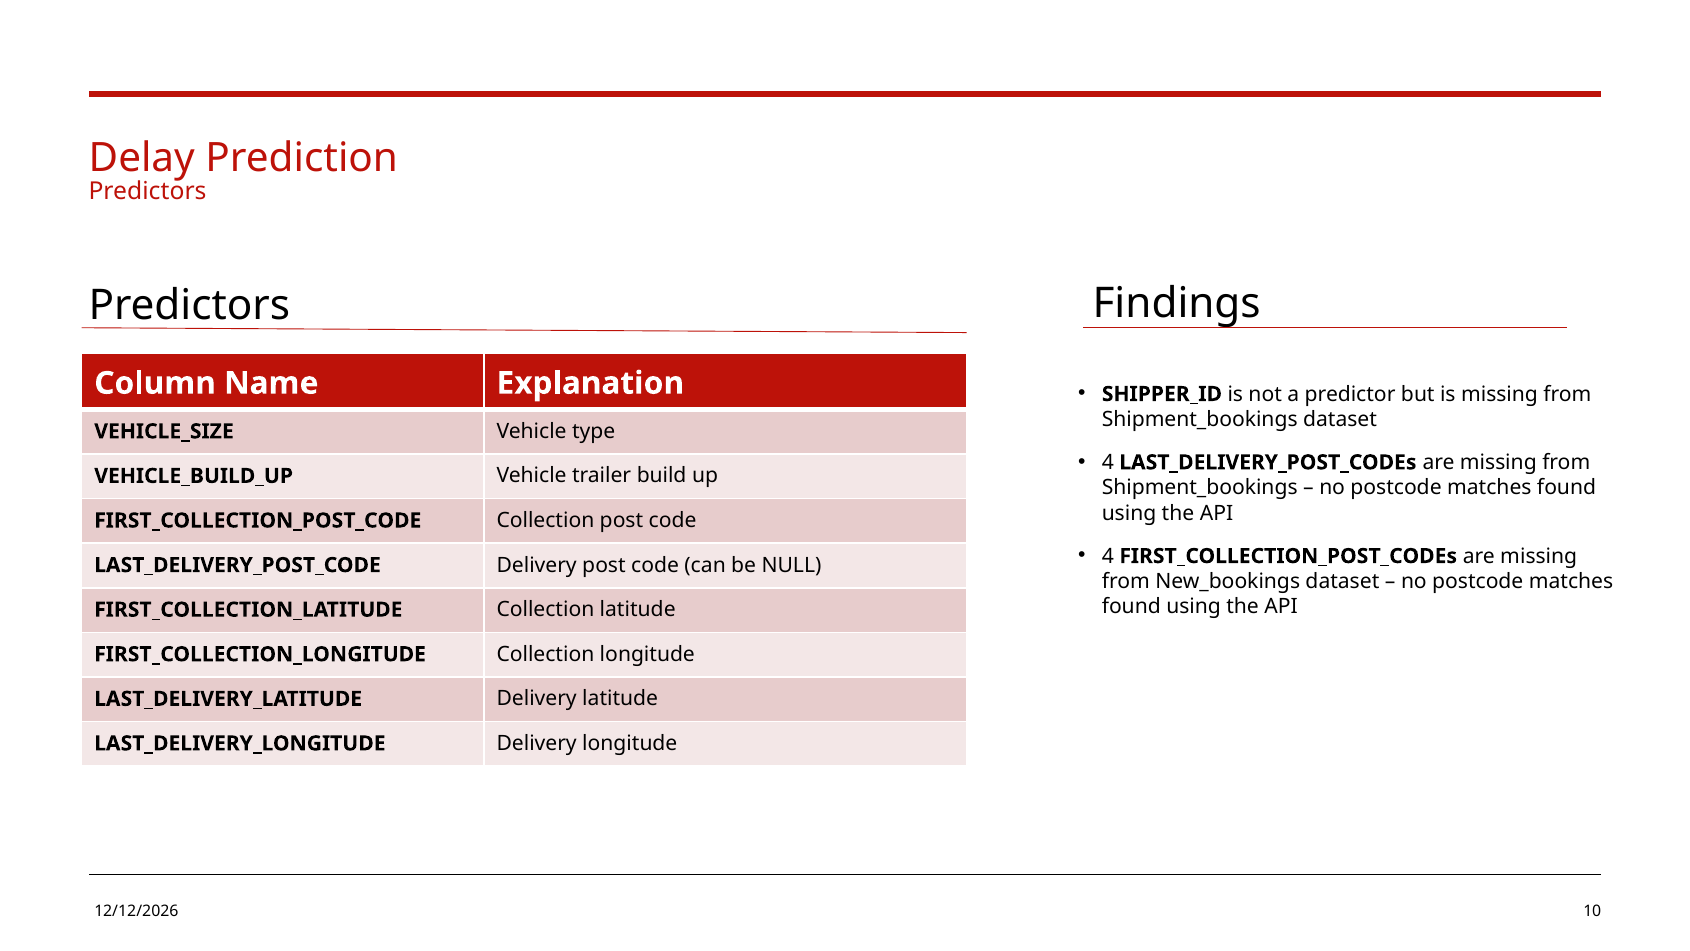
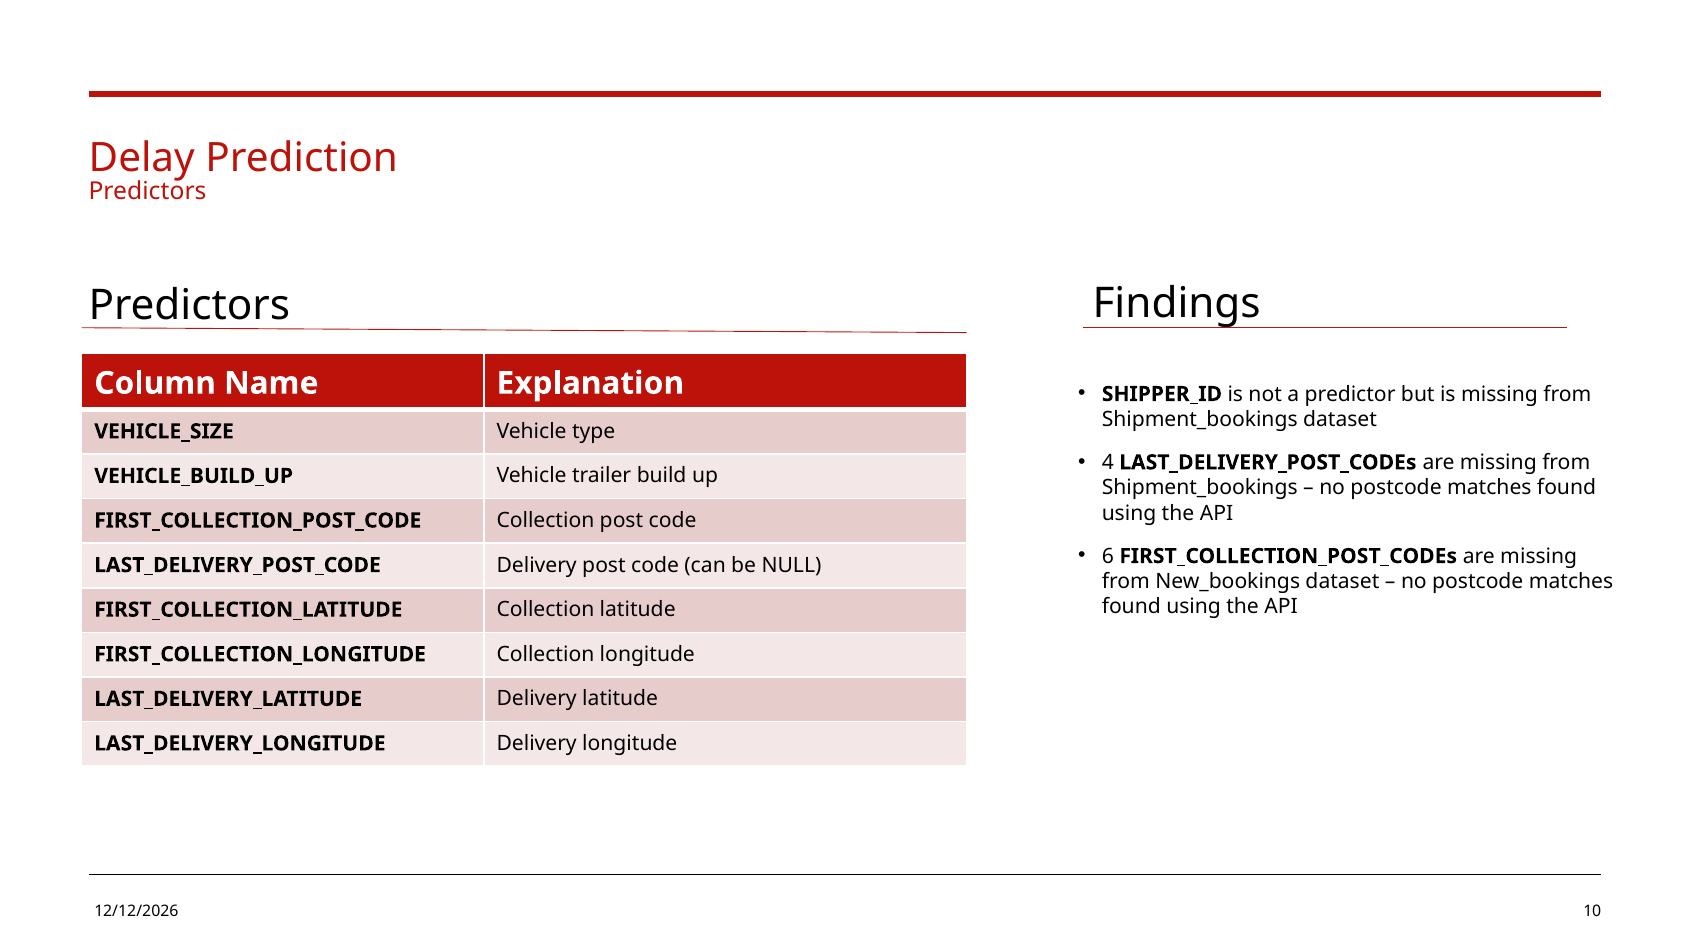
4 at (1108, 556): 4 -> 6
